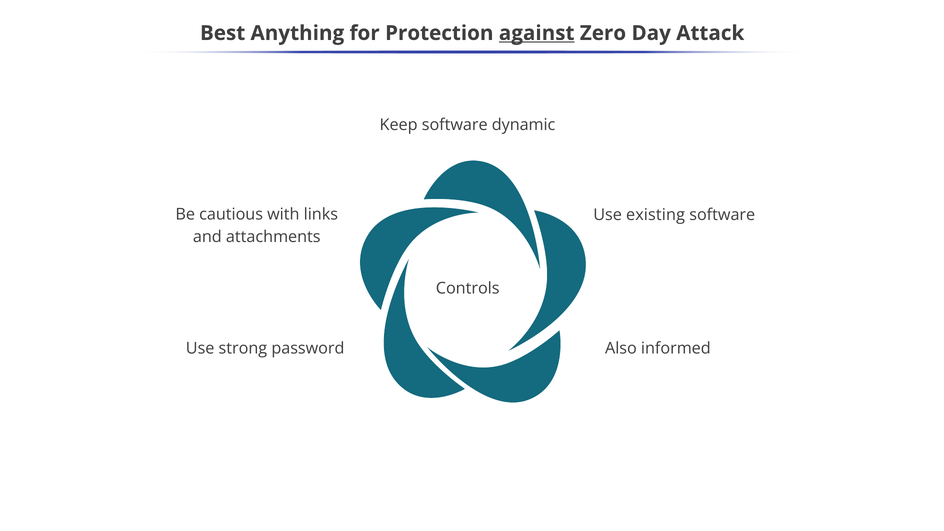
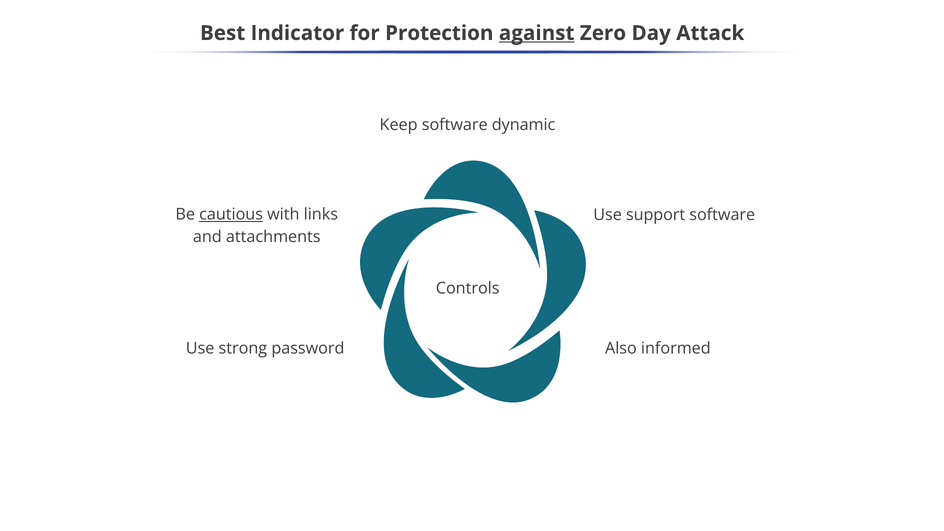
Anything: Anything -> Indicator
cautious underline: none -> present
existing: existing -> support
